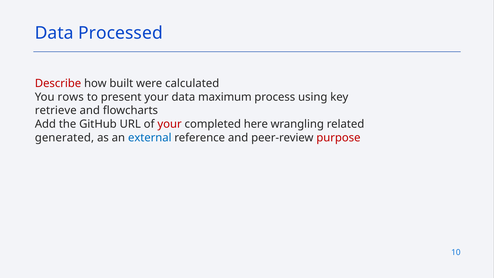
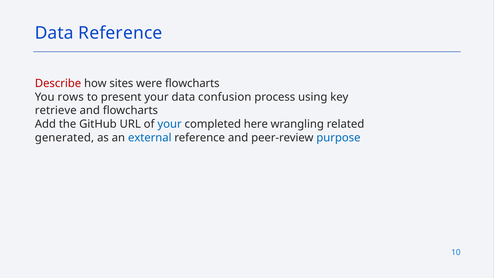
Data Processed: Processed -> Reference
built: built -> sites
were calculated: calculated -> flowcharts
maximum: maximum -> confusion
your at (170, 124) colour: red -> blue
purpose colour: red -> blue
